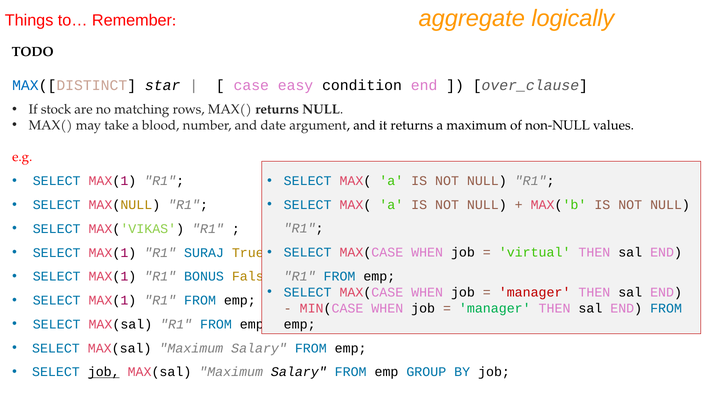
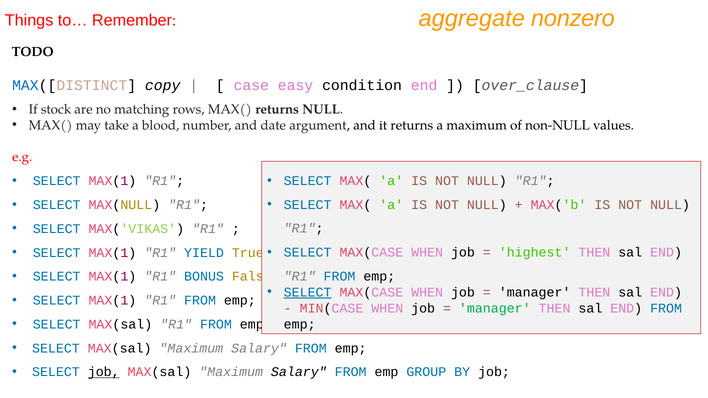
logically: logically -> nonzero
star: star -> copy
virtual: virtual -> highest
SURAJ: SURAJ -> YIELD
SELECT at (308, 292) underline: none -> present
manager at (535, 292) colour: red -> black
